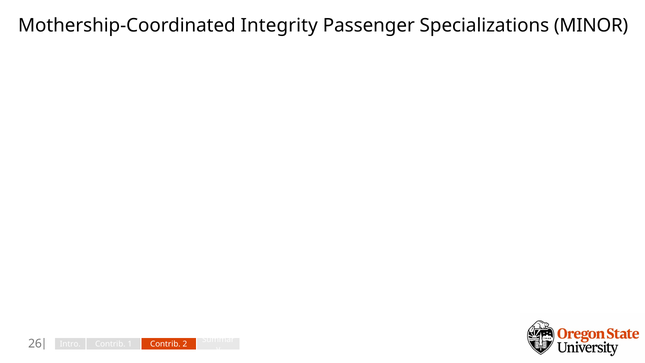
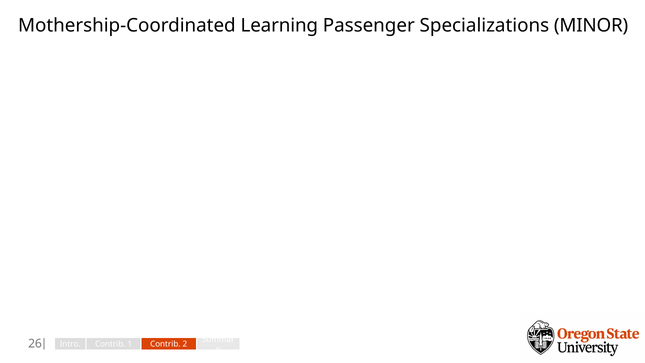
Integrity: Integrity -> Learning
